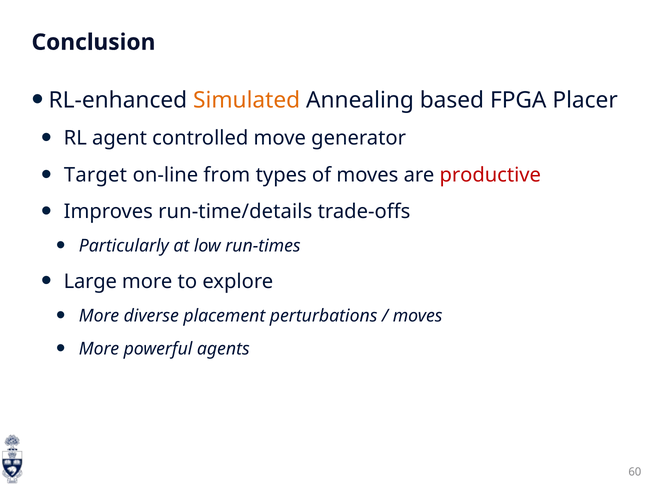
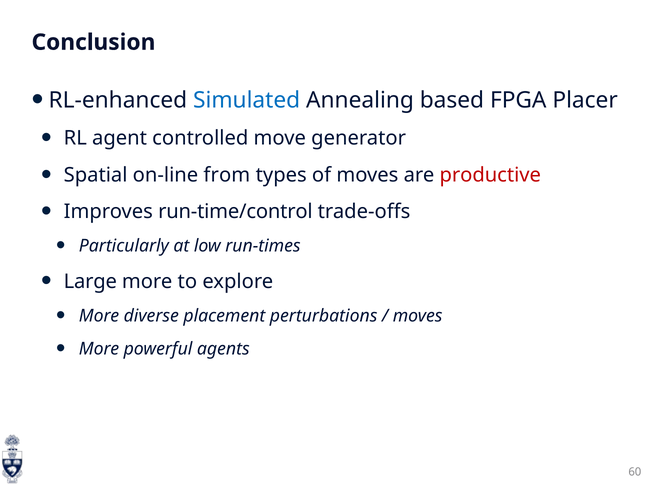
Simulated colour: orange -> blue
Target: Target -> Spatial
run-time/details: run-time/details -> run-time/control
